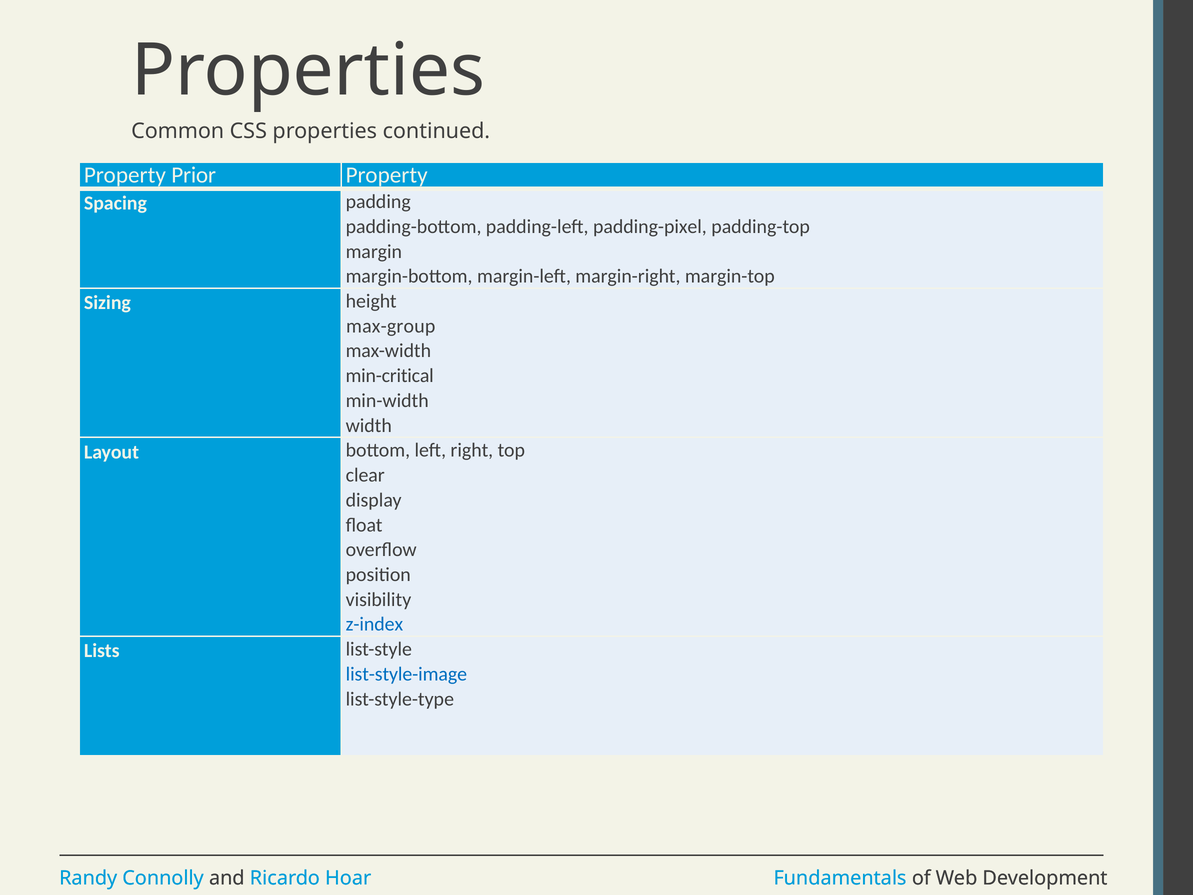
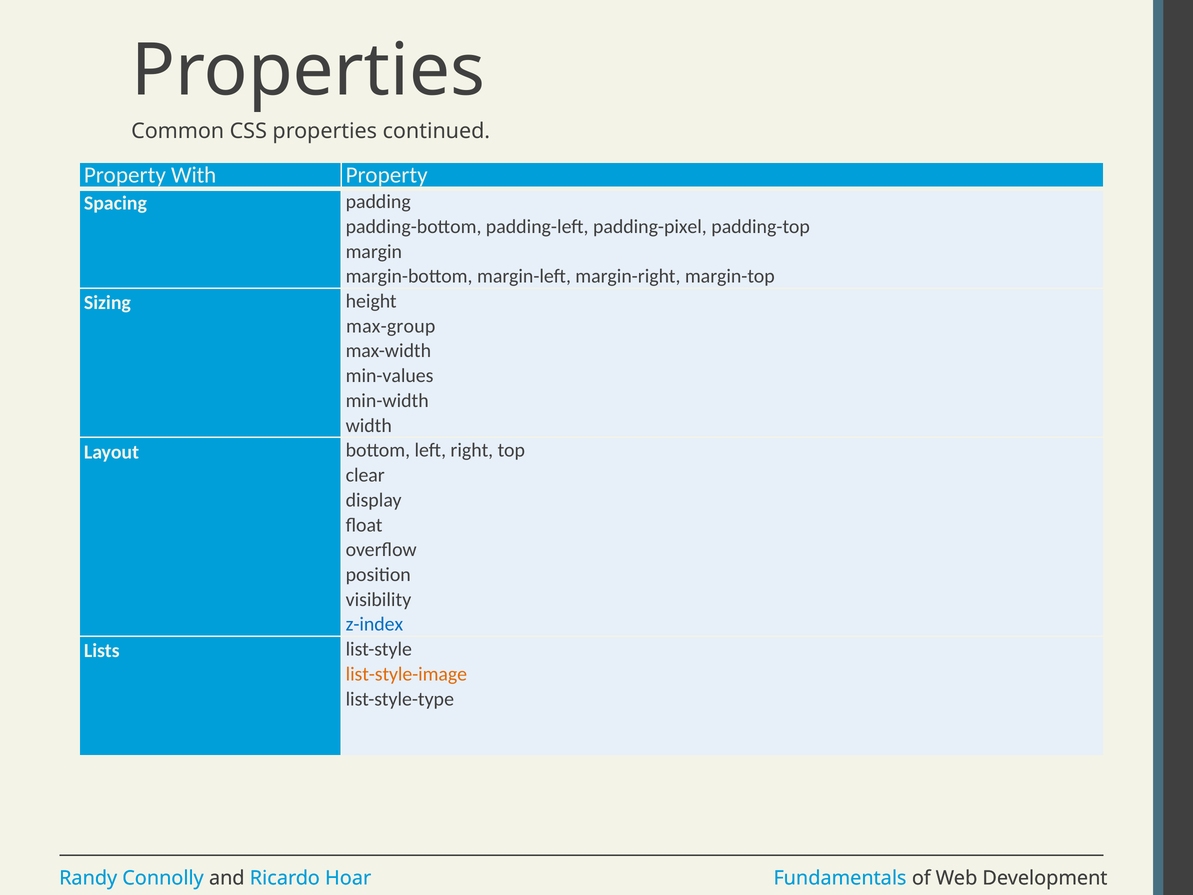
Prior: Prior -> With
min-critical: min-critical -> min-values
list-style-image colour: blue -> orange
